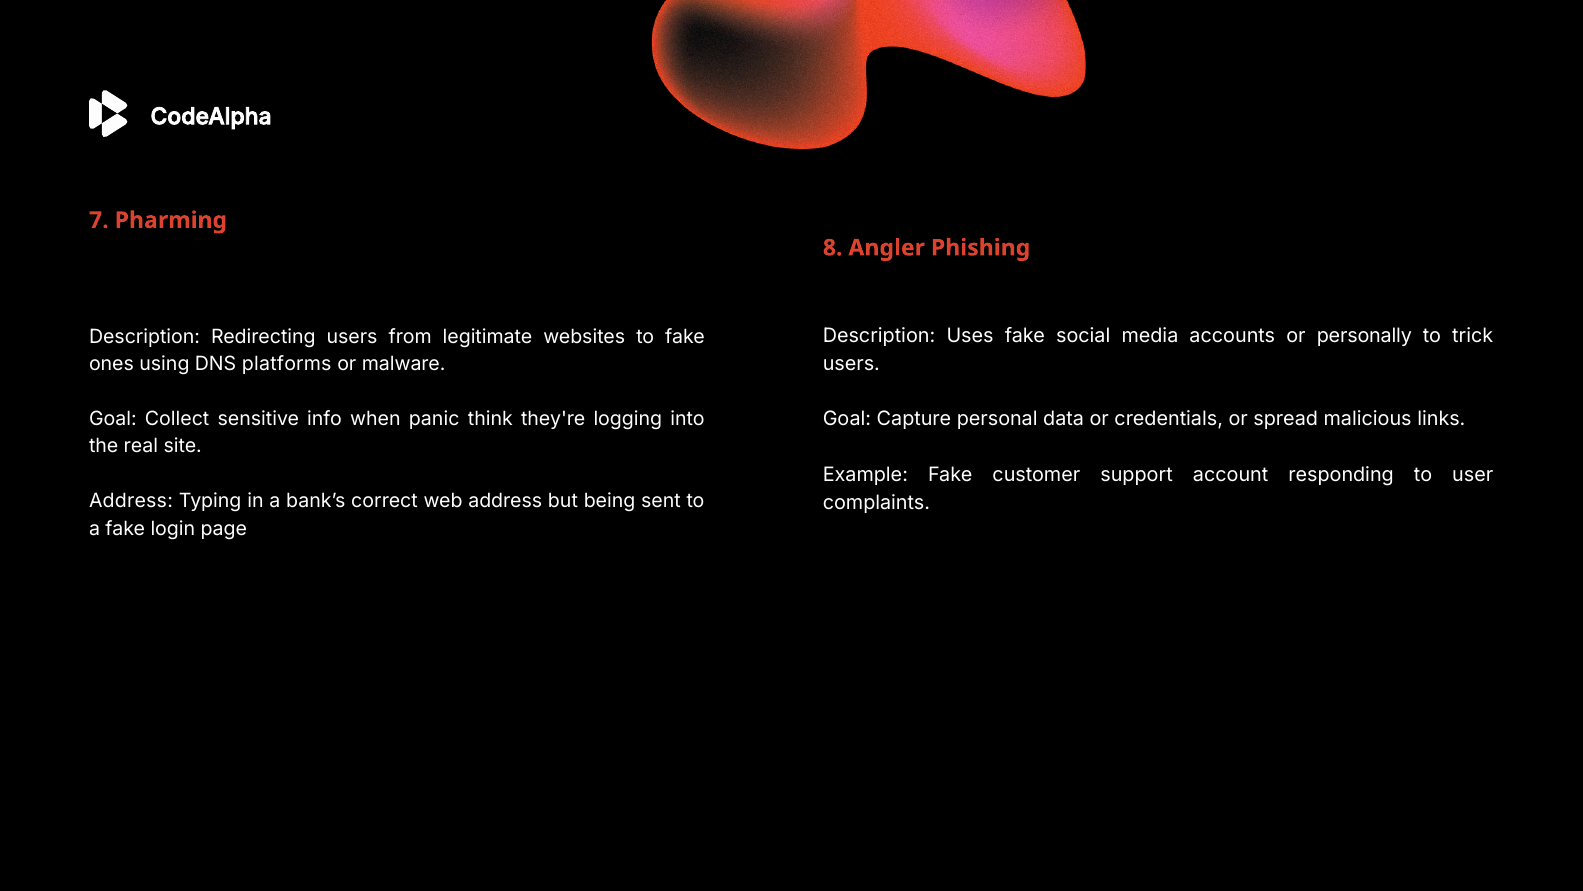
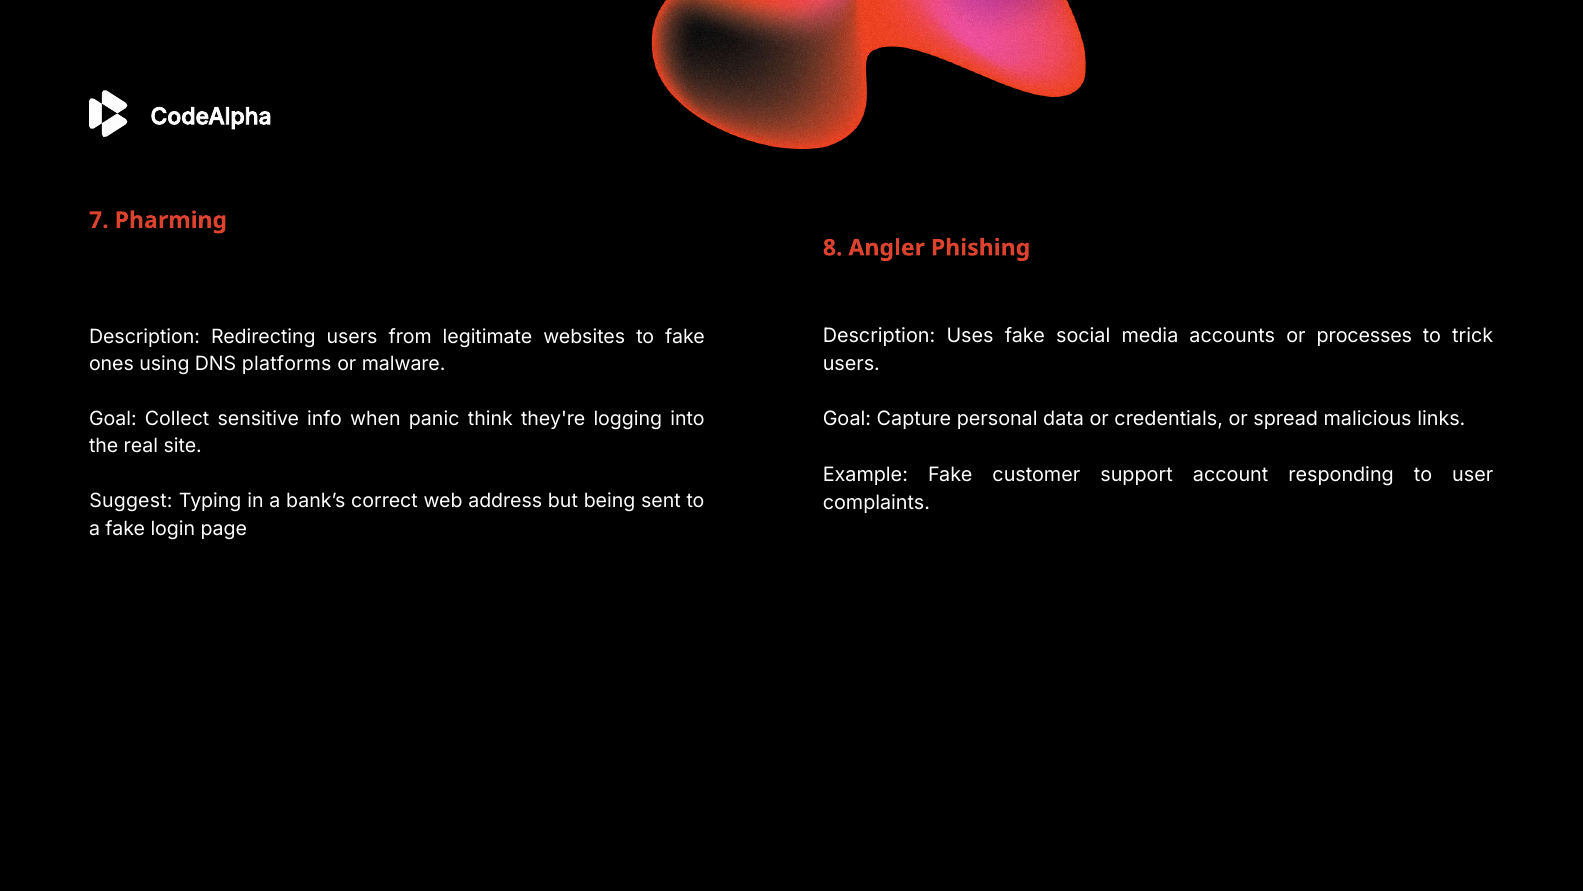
personally: personally -> processes
Address at (131, 501): Address -> Suggest
